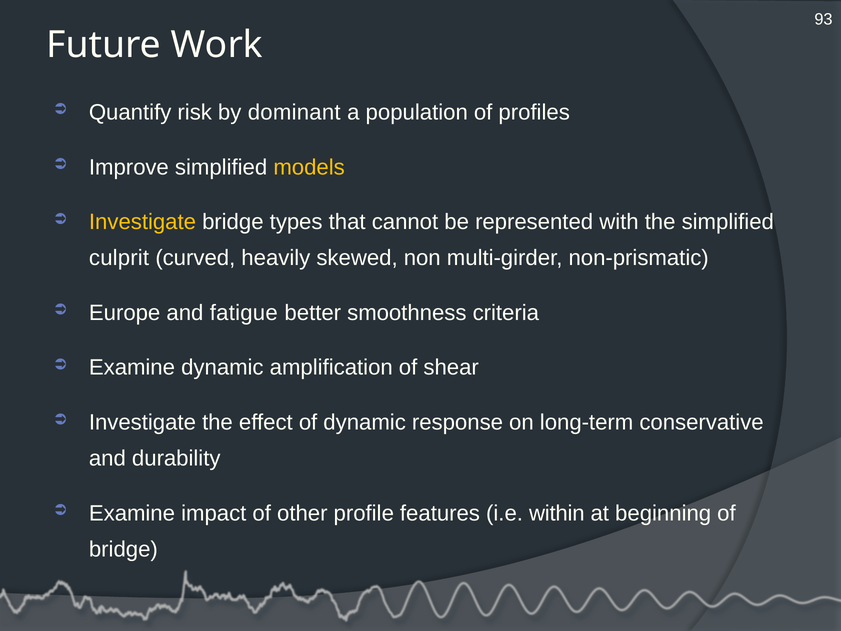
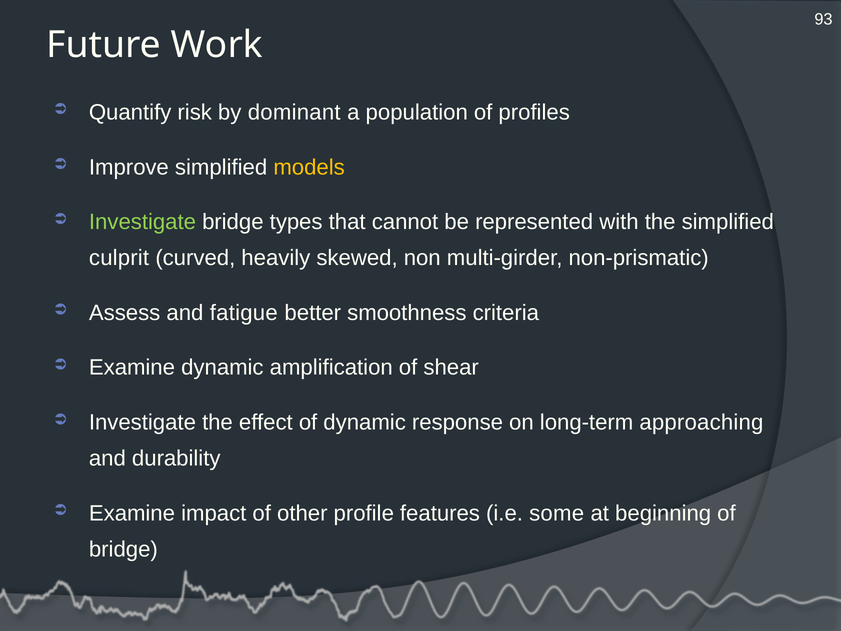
Investigate at (143, 222) colour: yellow -> light green
Europe: Europe -> Assess
conservative: conservative -> approaching
within: within -> some
